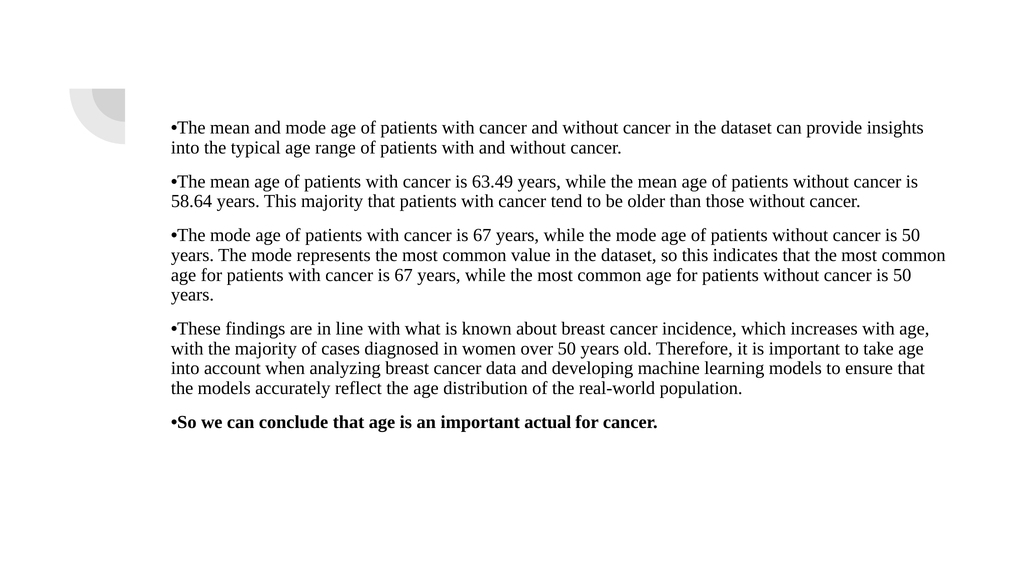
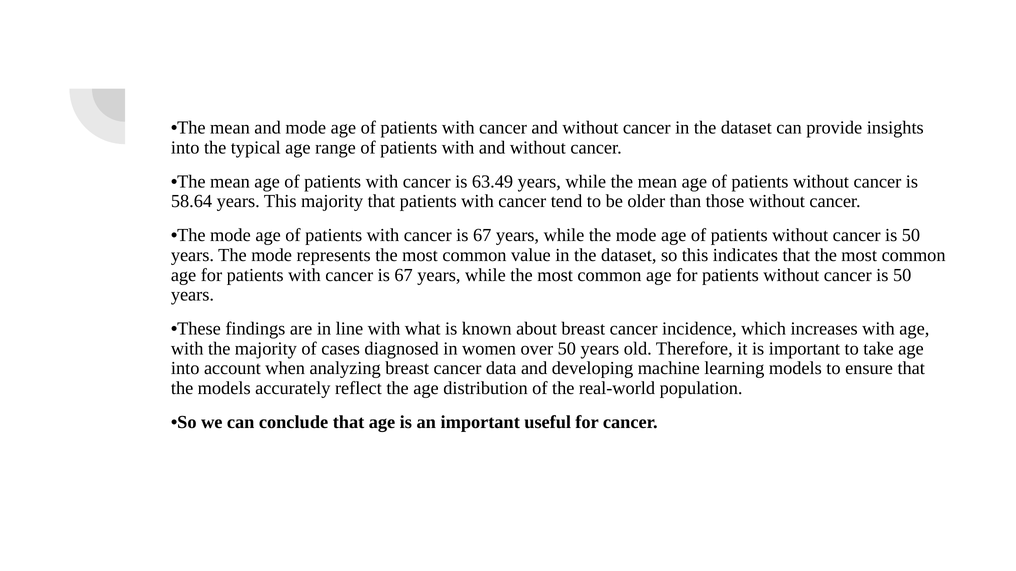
actual: actual -> useful
